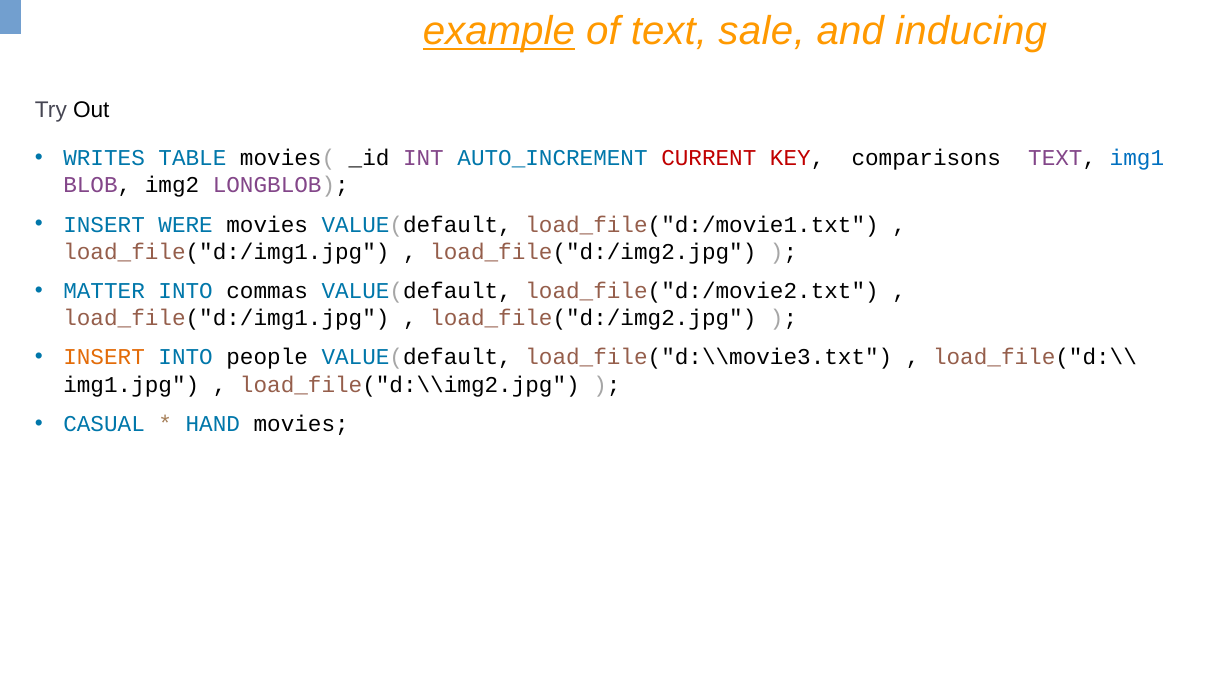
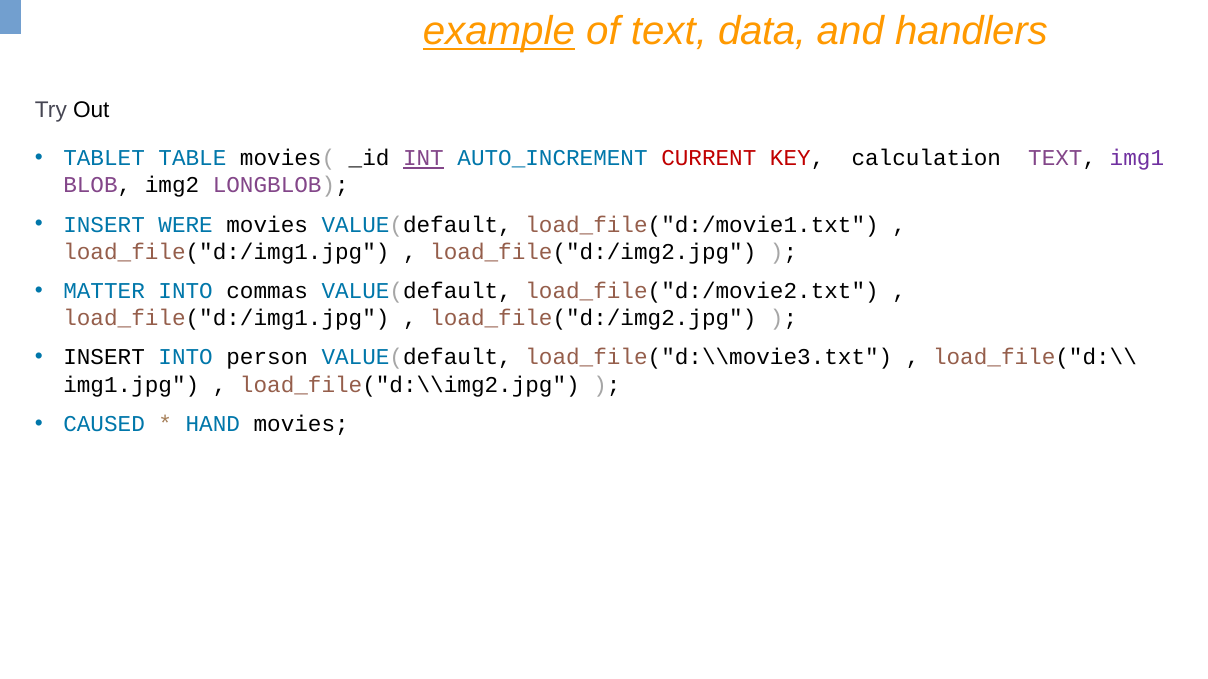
sale: sale -> data
inducing: inducing -> handlers
WRITES: WRITES -> TABLET
INT underline: none -> present
comparisons: comparisons -> calculation
img1 colour: blue -> purple
INSERT at (104, 358) colour: orange -> black
people: people -> person
CASUAL: CASUAL -> CAUSED
